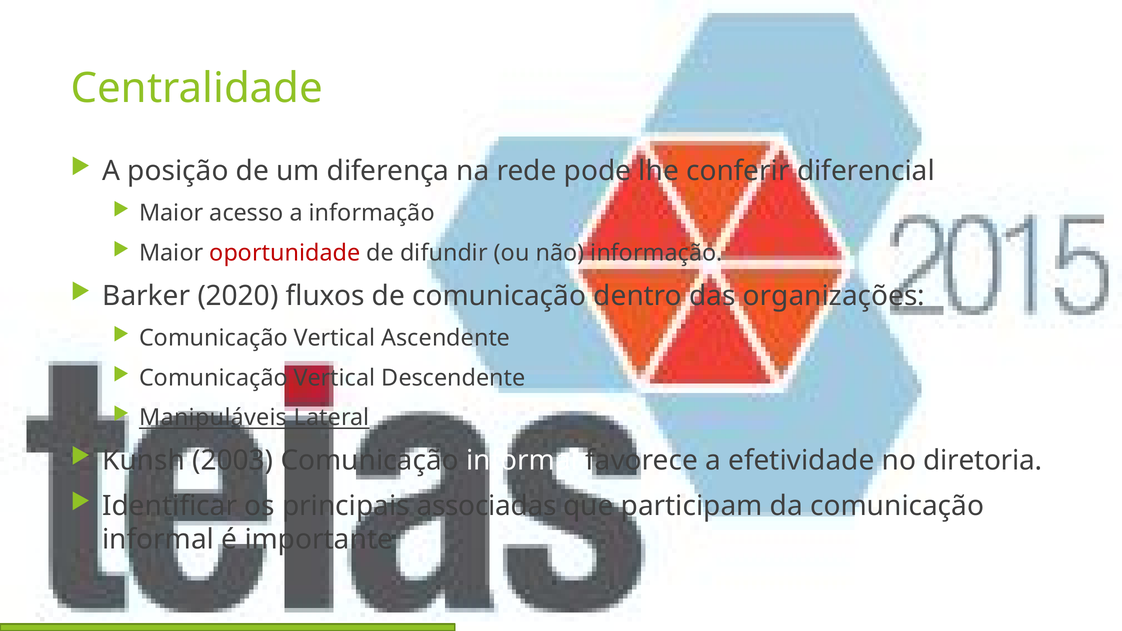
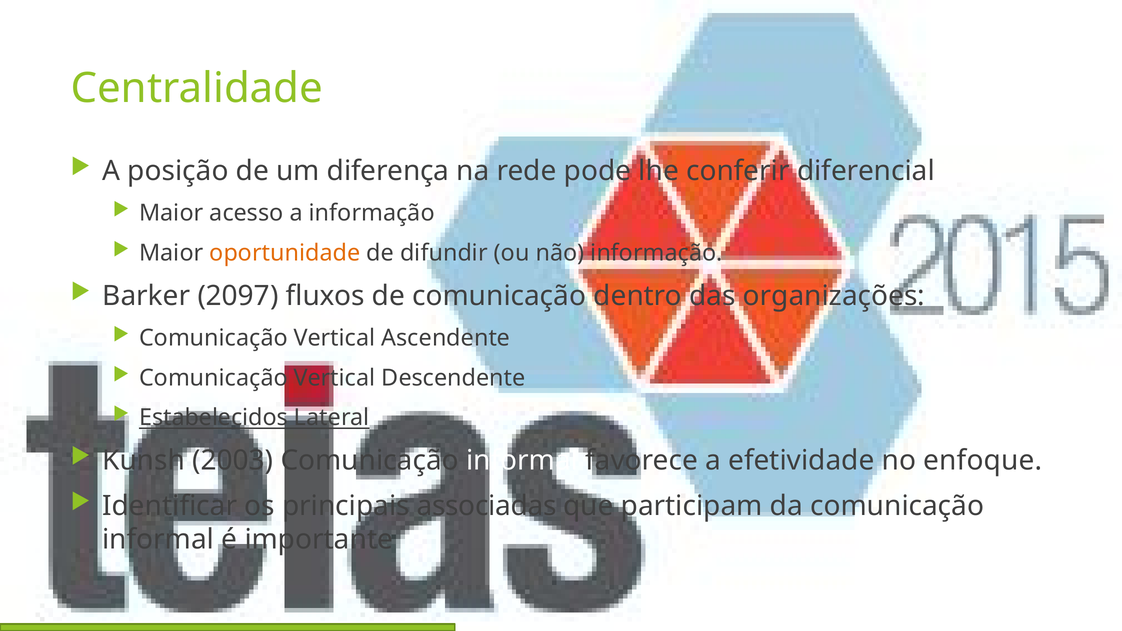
oportunidade colour: red -> orange
2020: 2020 -> 2097
Manipuláveis: Manipuláveis -> Estabelecidos
diretoria: diretoria -> enfoque
